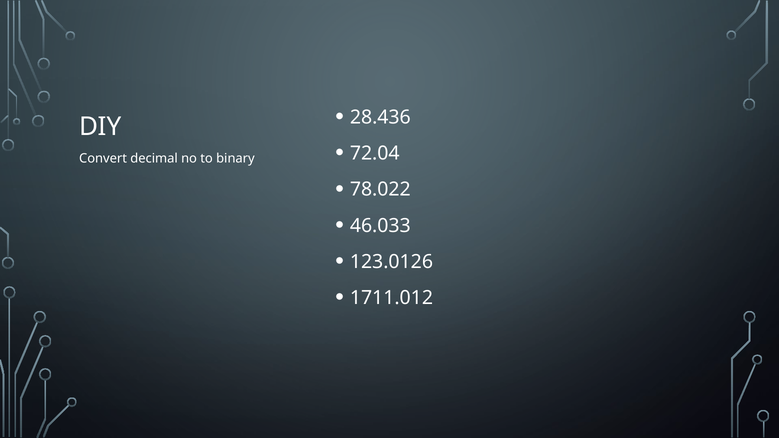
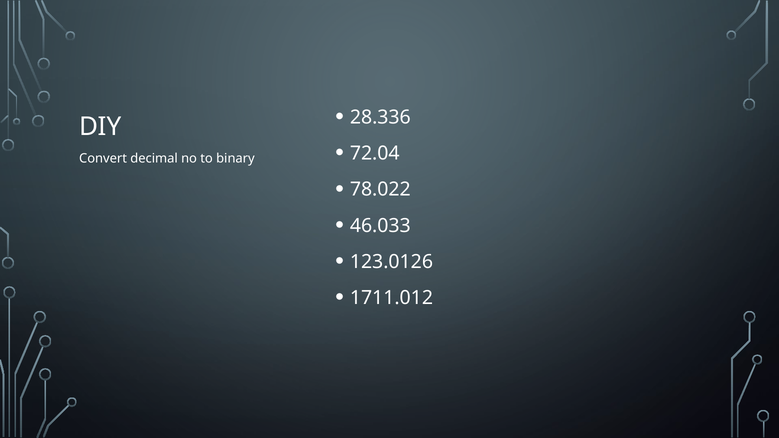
28.436: 28.436 -> 28.336
